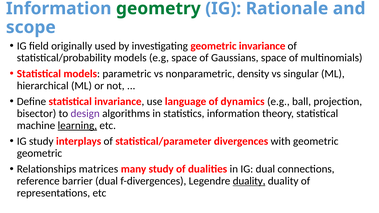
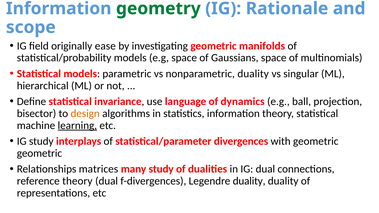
used: used -> ease
geometric invariance: invariance -> manifolds
nonparametric density: density -> duality
design colour: purple -> orange
reference barrier: barrier -> theory
duality at (249, 181) underline: present -> none
